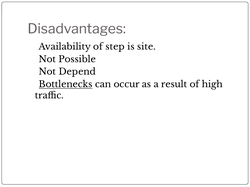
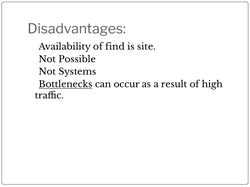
step: step -> find
Depend: Depend -> Systems
